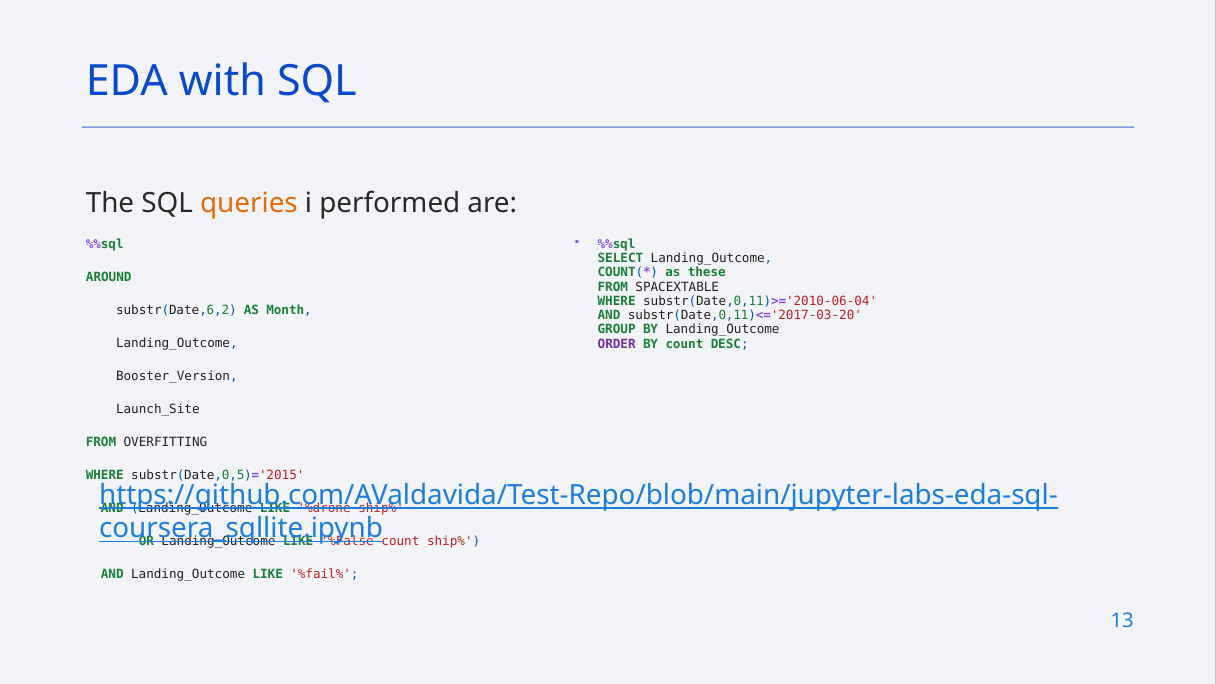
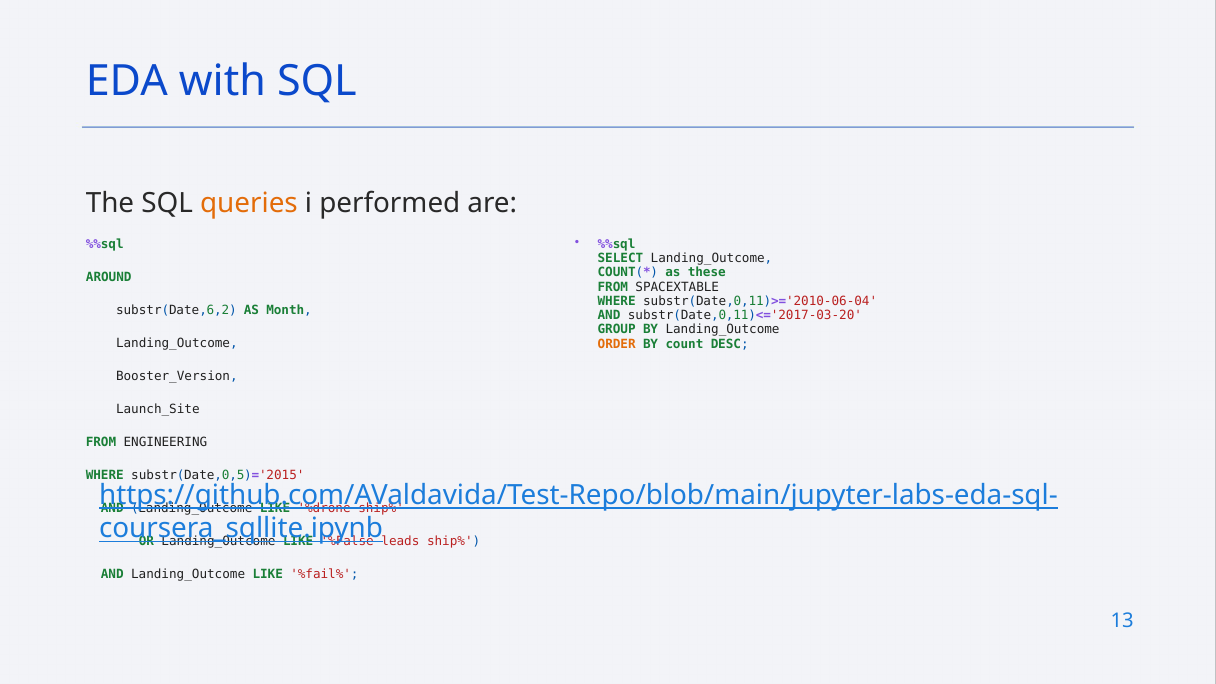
ORDER colour: purple -> orange
OVERFITTING: OVERFITTING -> ENGINEERING
count at (400, 541): count -> leads
